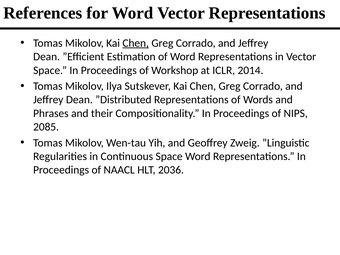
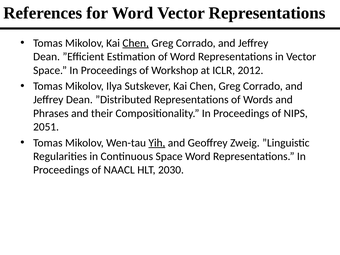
2014: 2014 -> 2012
2085: 2085 -> 2051
Yih underline: none -> present
2036: 2036 -> 2030
